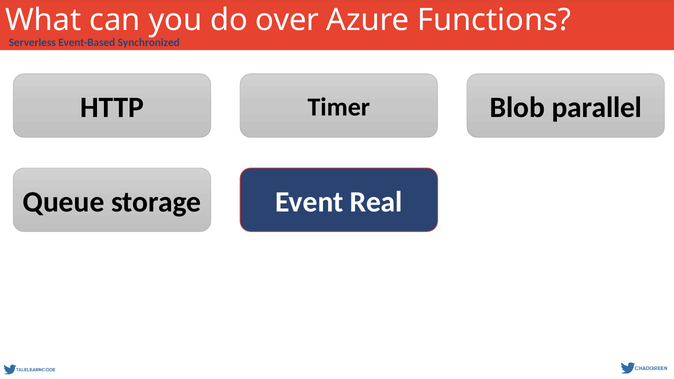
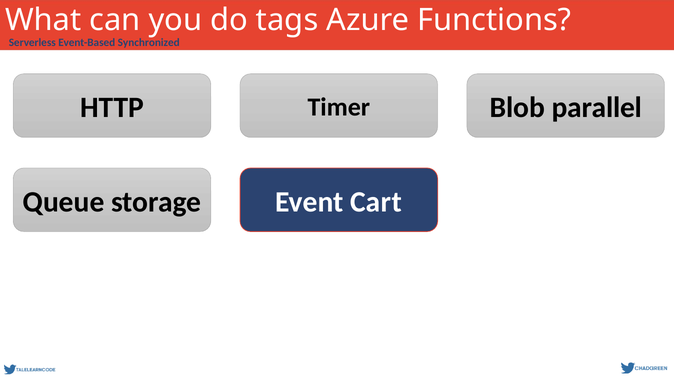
over: over -> tags
Real: Real -> Cart
